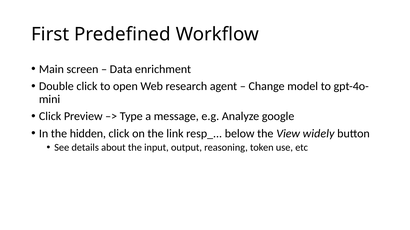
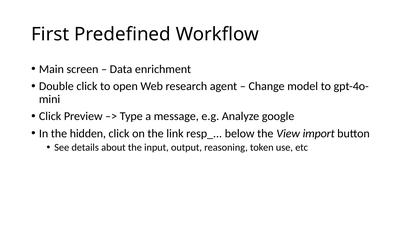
widely: widely -> import
